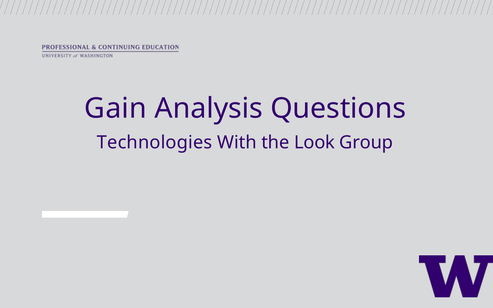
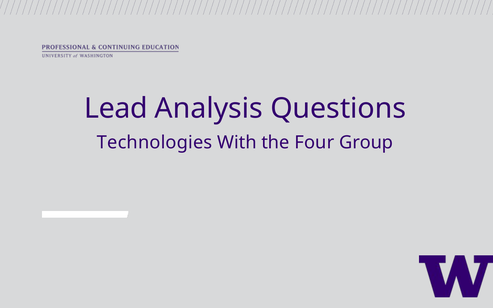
Gain: Gain -> Lead
Look: Look -> Four
